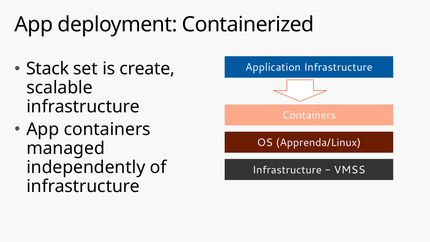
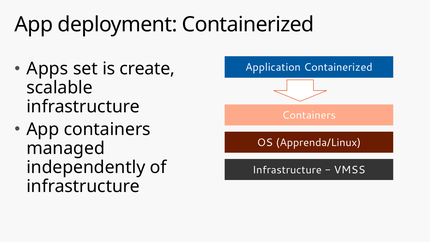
Stack: Stack -> Apps
Application Infrastructure: Infrastructure -> Containerized
